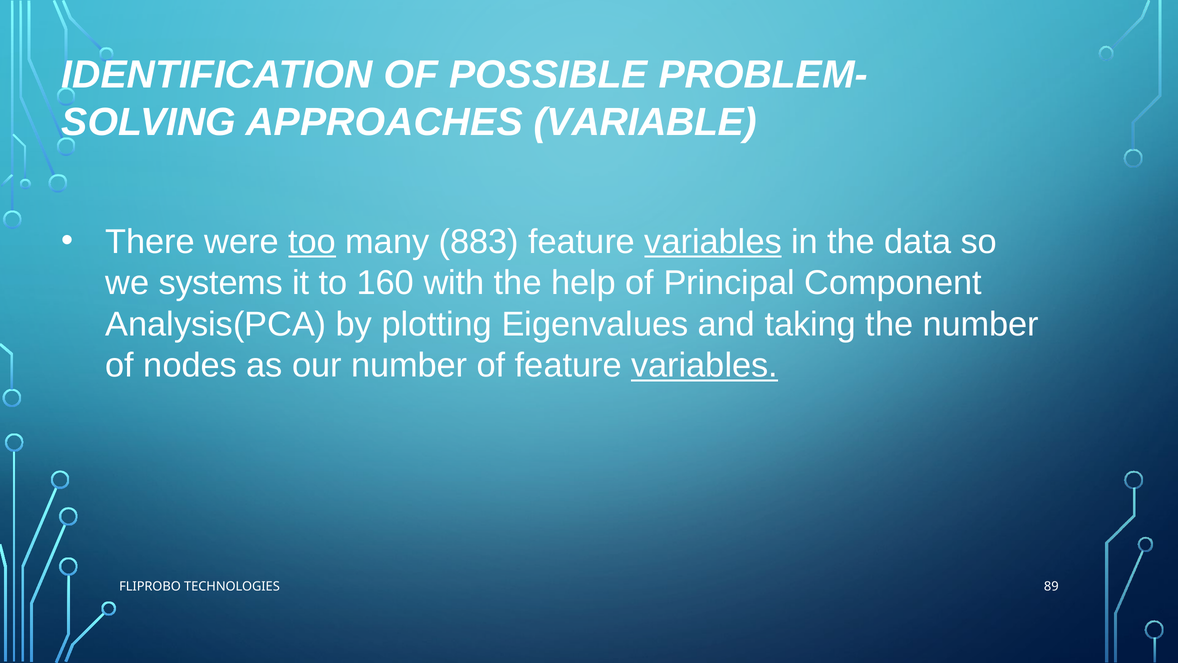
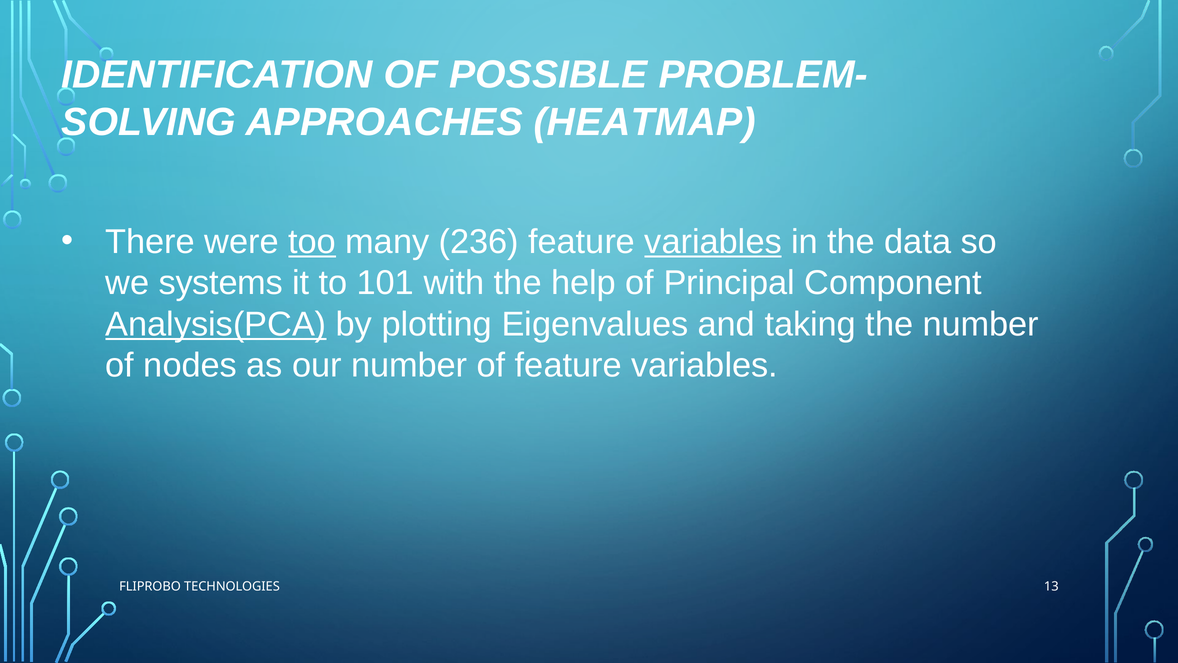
VARIABLE: VARIABLE -> HEATMAP
883: 883 -> 236
160: 160 -> 101
Analysis(PCA underline: none -> present
variables at (704, 365) underline: present -> none
89: 89 -> 13
